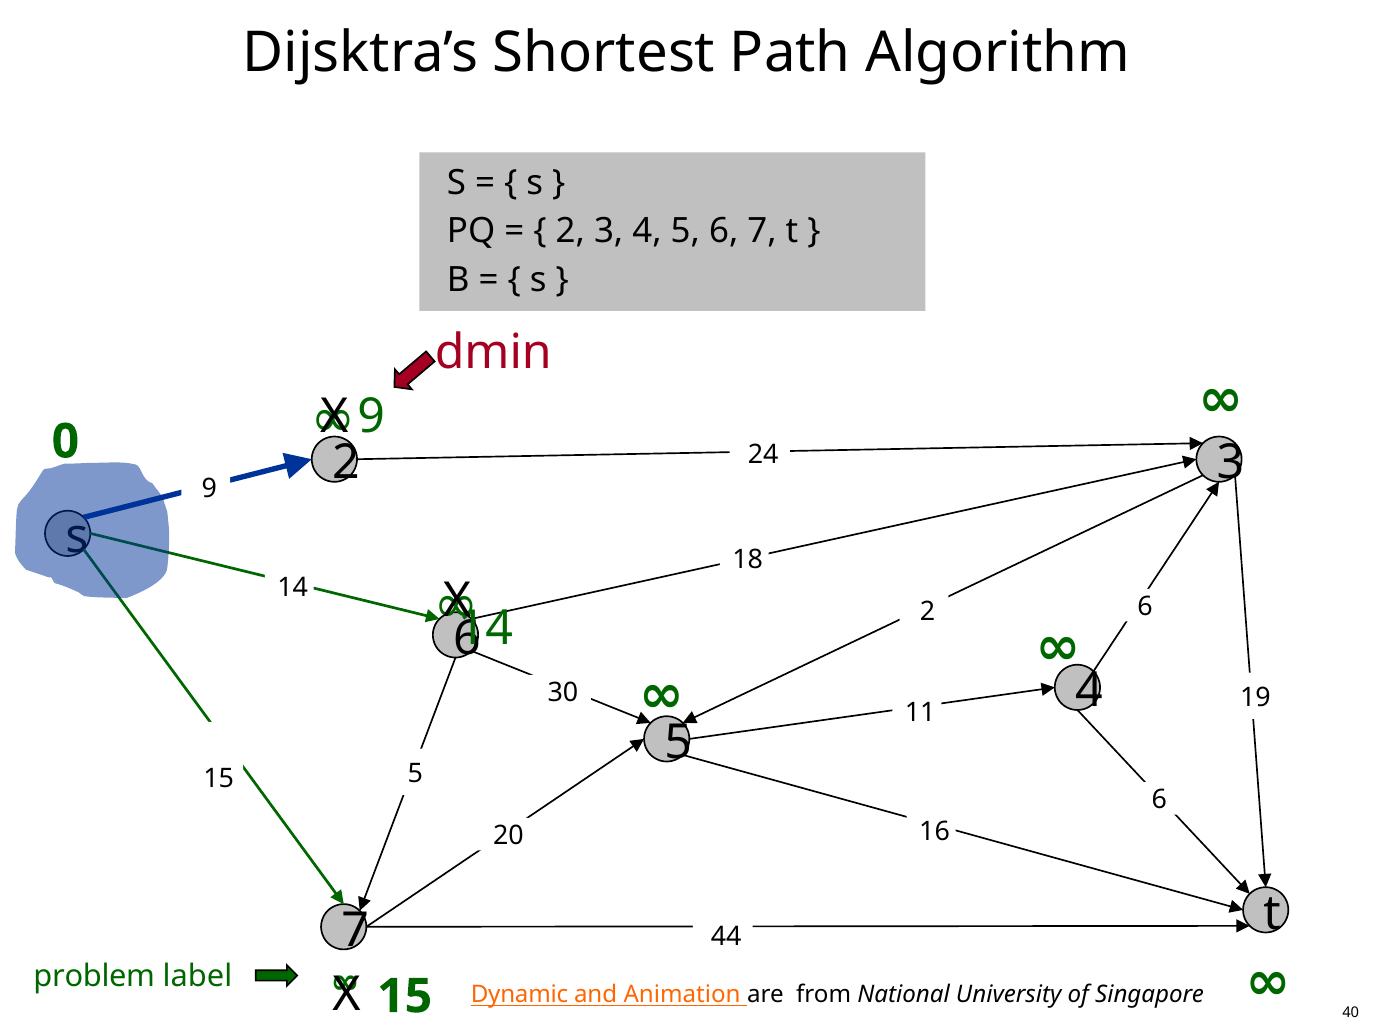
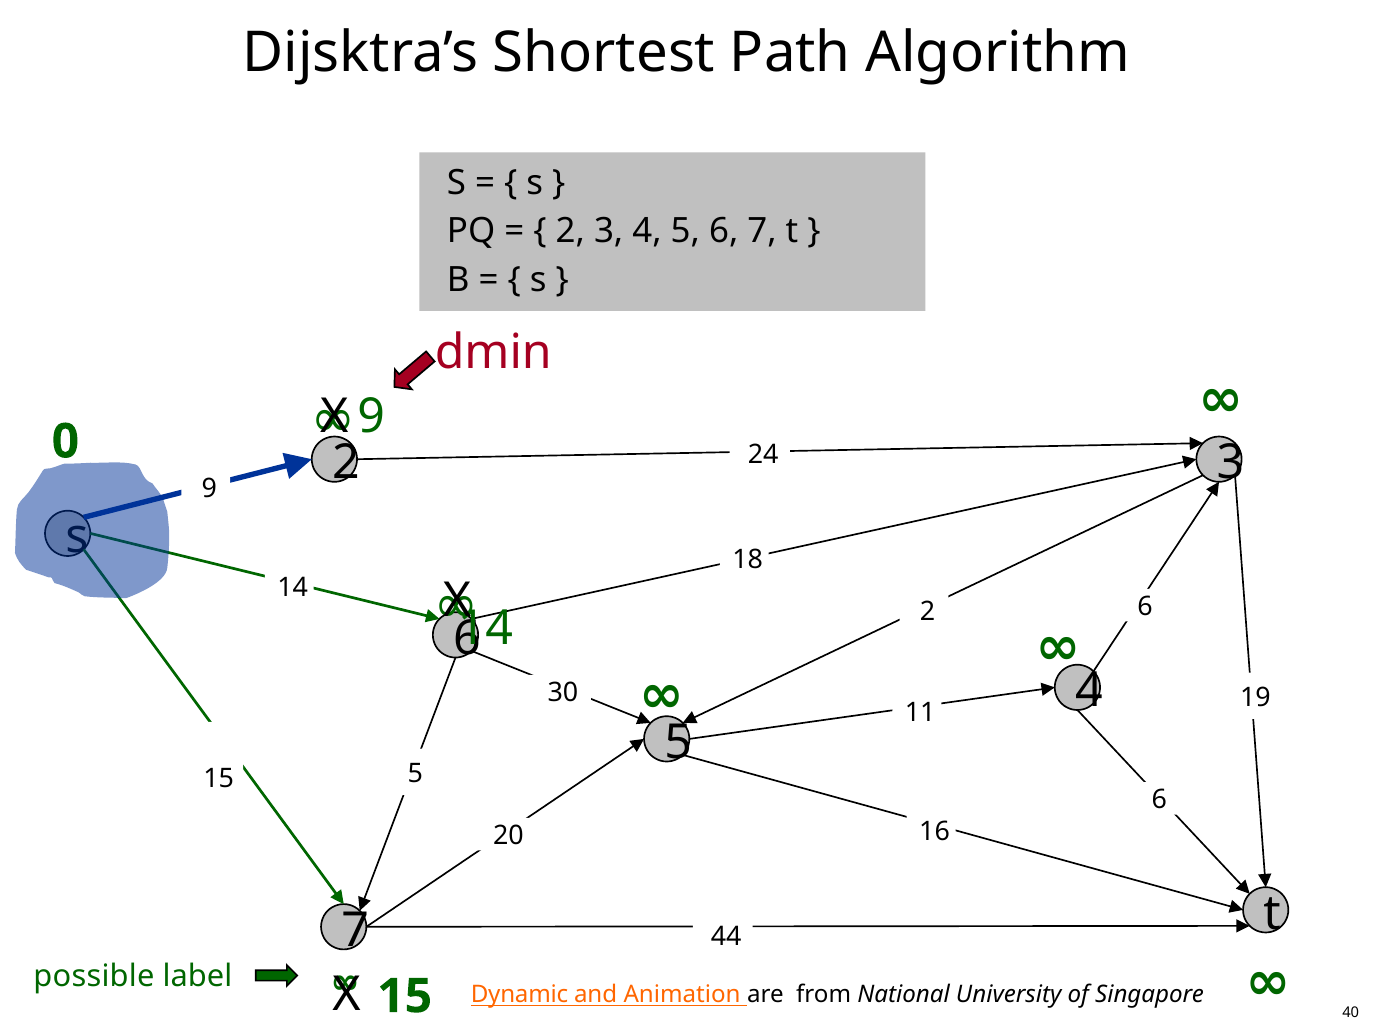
problem: problem -> possible
